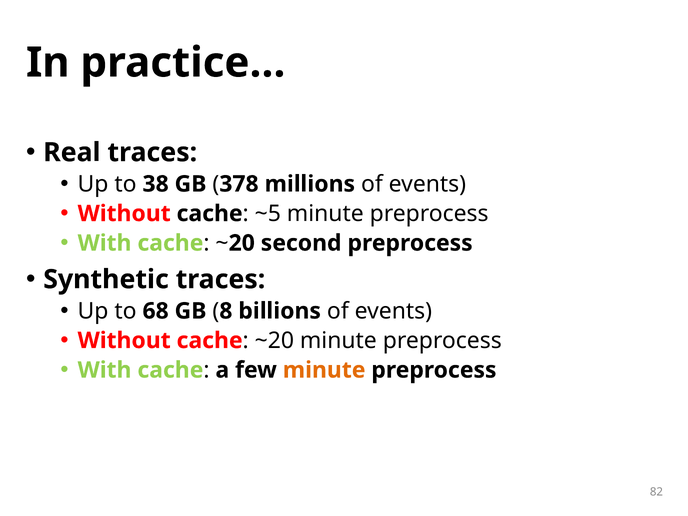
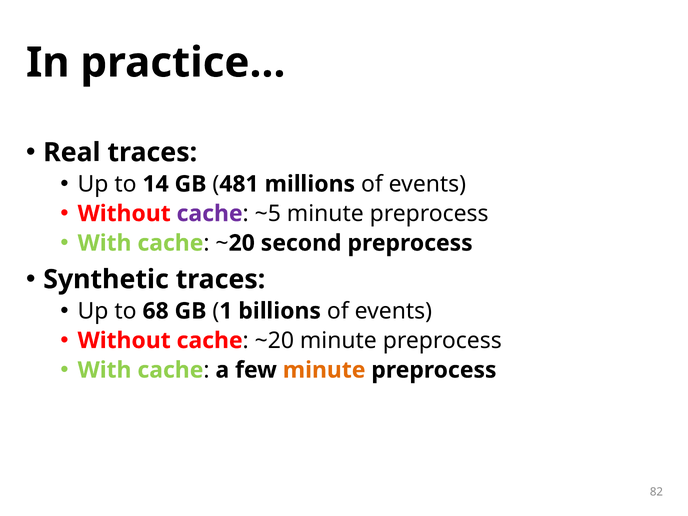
38: 38 -> 14
378: 378 -> 481
cache at (210, 214) colour: black -> purple
8: 8 -> 1
